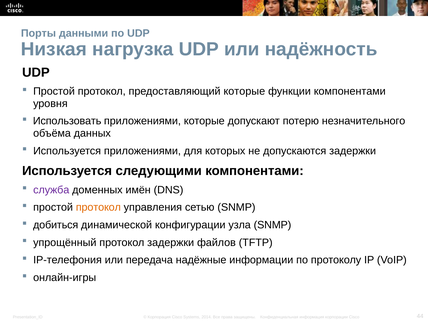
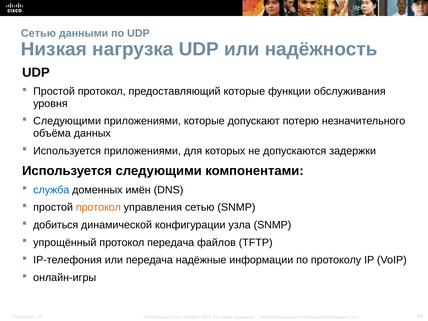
Порты at (38, 33): Порты -> Сетью
функции компонентами: компонентами -> обслуживания
Использовать at (67, 121): Использовать -> Следующими
служба colour: purple -> blue
протокол задержки: задержки -> передача
